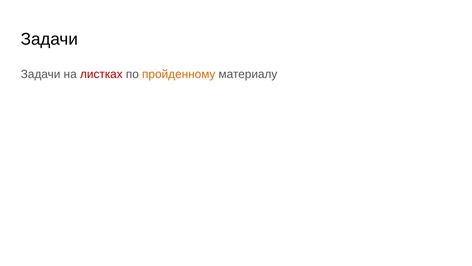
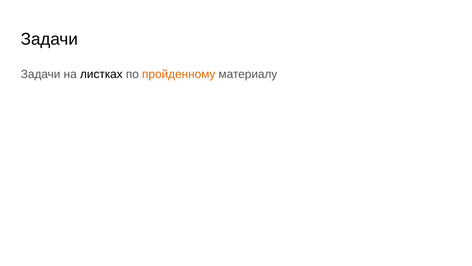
листках colour: red -> black
